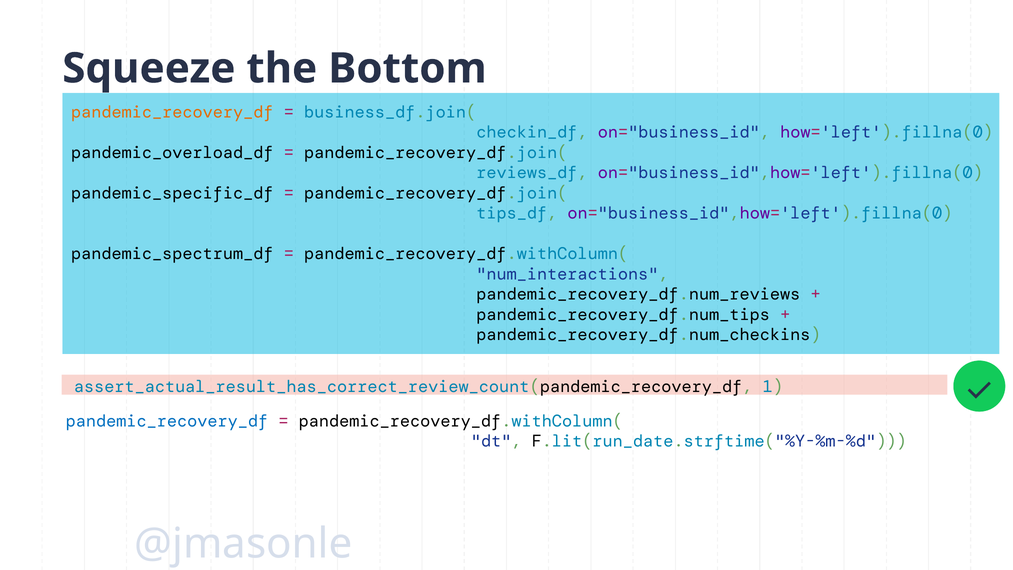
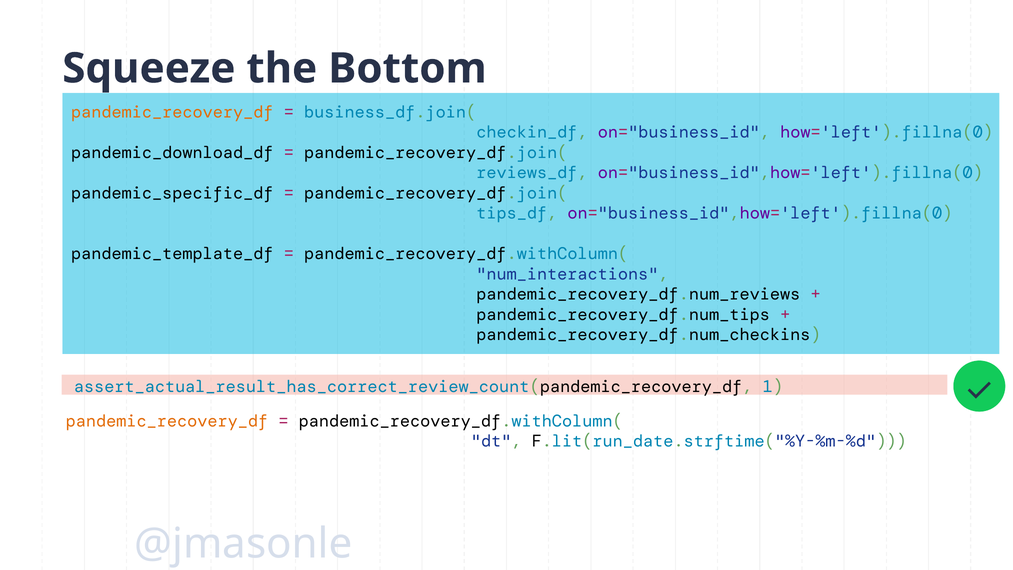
pandemic_overload_df: pandemic_overload_df -> pandemic_download_df
pandemic_spectrum_df: pandemic_spectrum_df -> pandemic_template_df
pandemic_recovery_df at (167, 421) colour: blue -> orange
